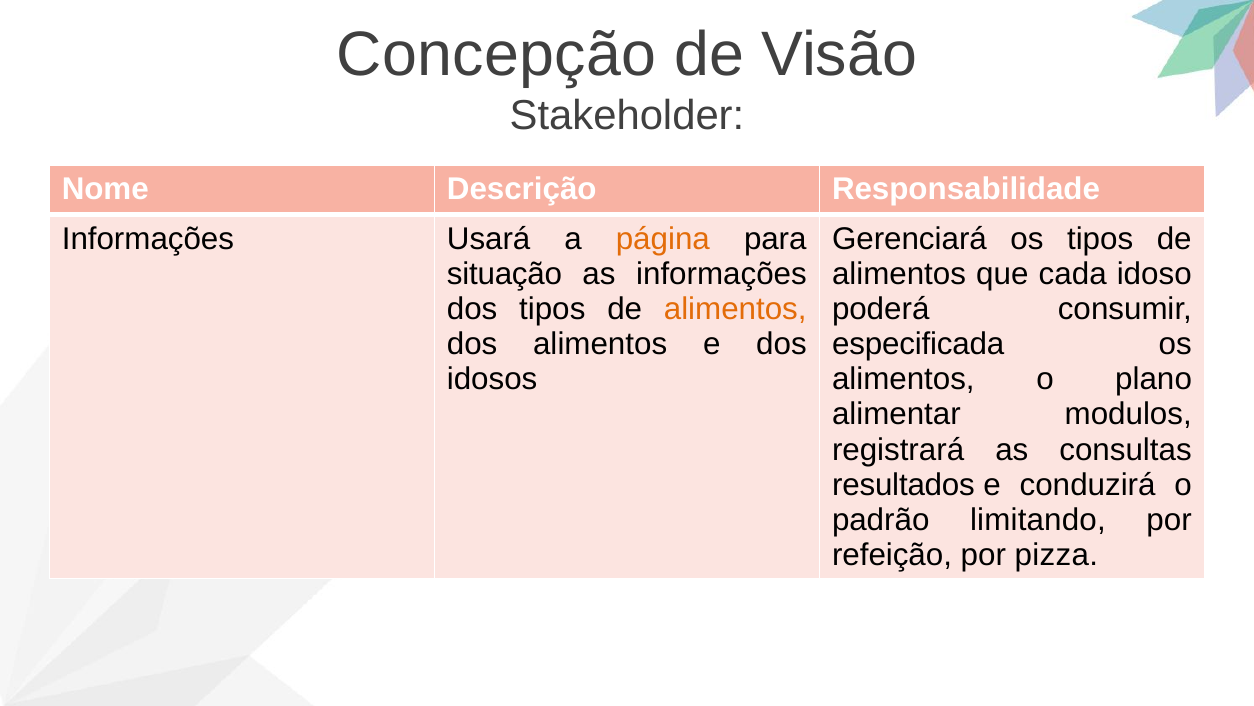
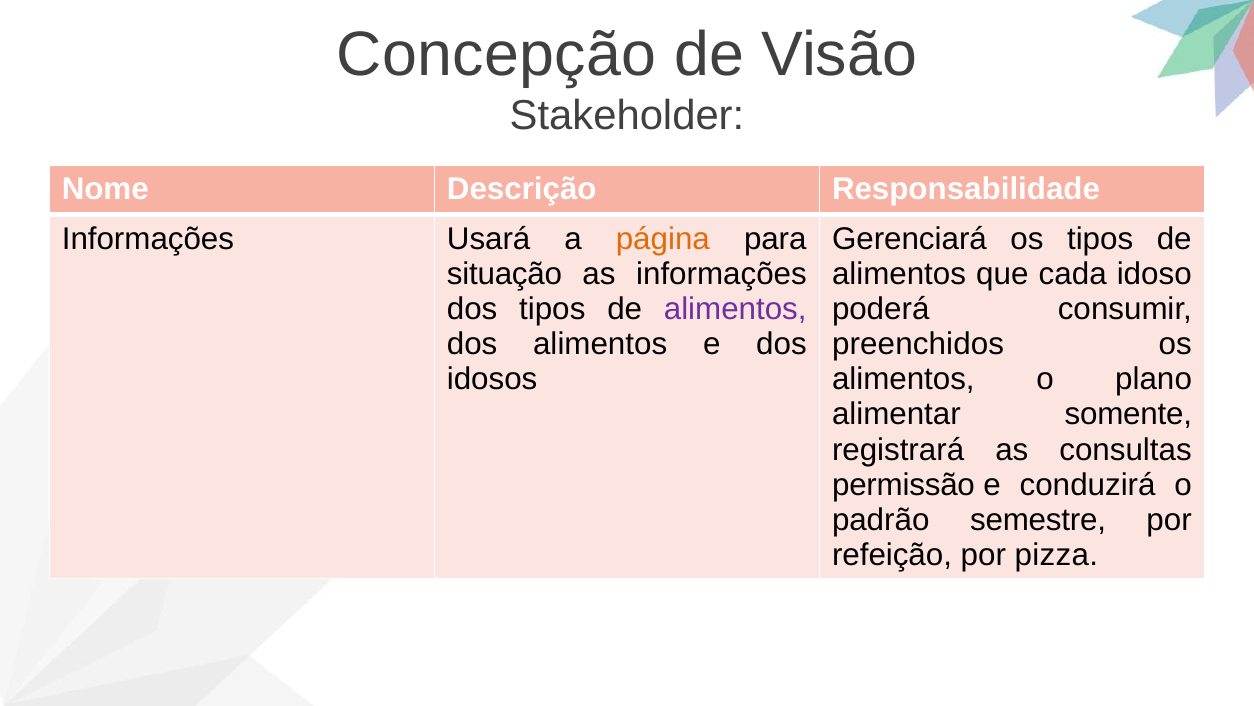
alimentos at (735, 309) colour: orange -> purple
especificada: especificada -> preenchidos
modulos: modulos -> somente
resultados: resultados -> permissão
limitando: limitando -> semestre
